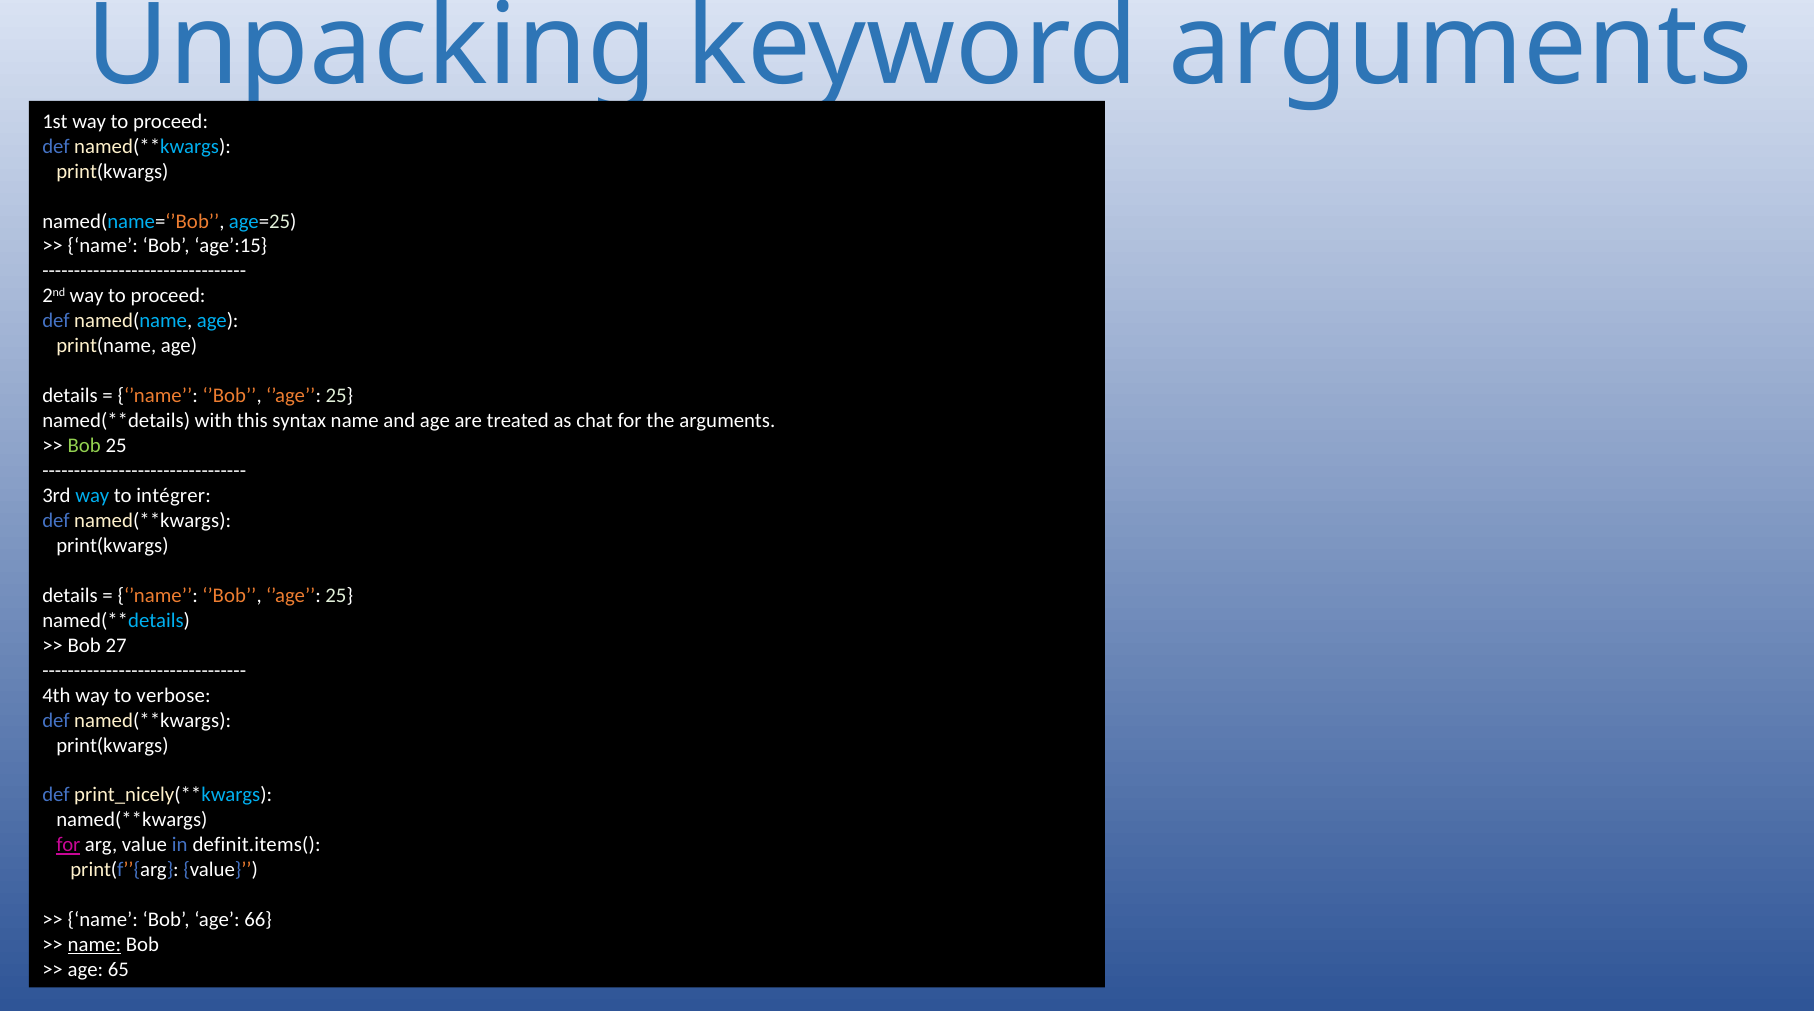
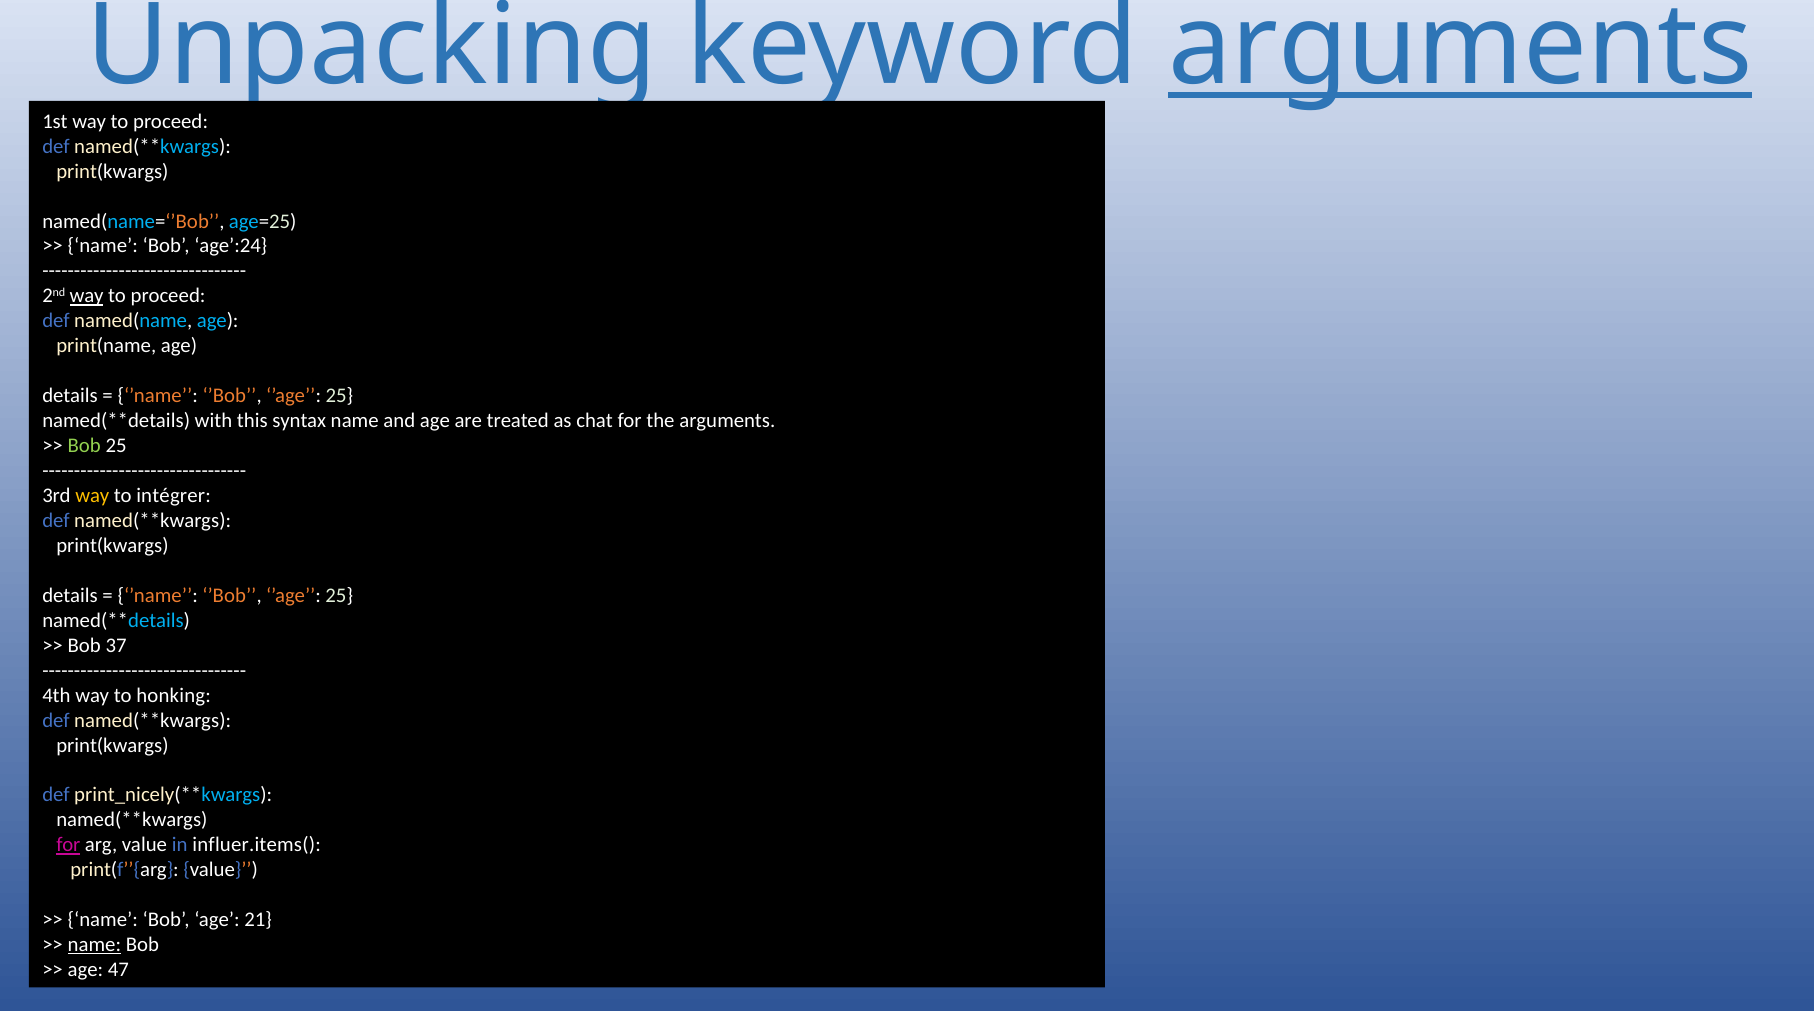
arguments at (1460, 46) underline: none -> present
age’:15: age’:15 -> age’:24
way at (87, 296) underline: none -> present
way at (92, 496) colour: light blue -> yellow
27: 27 -> 37
verbose: verbose -> honking
definit.items(: definit.items( -> influer.items(
66: 66 -> 21
65: 65 -> 47
